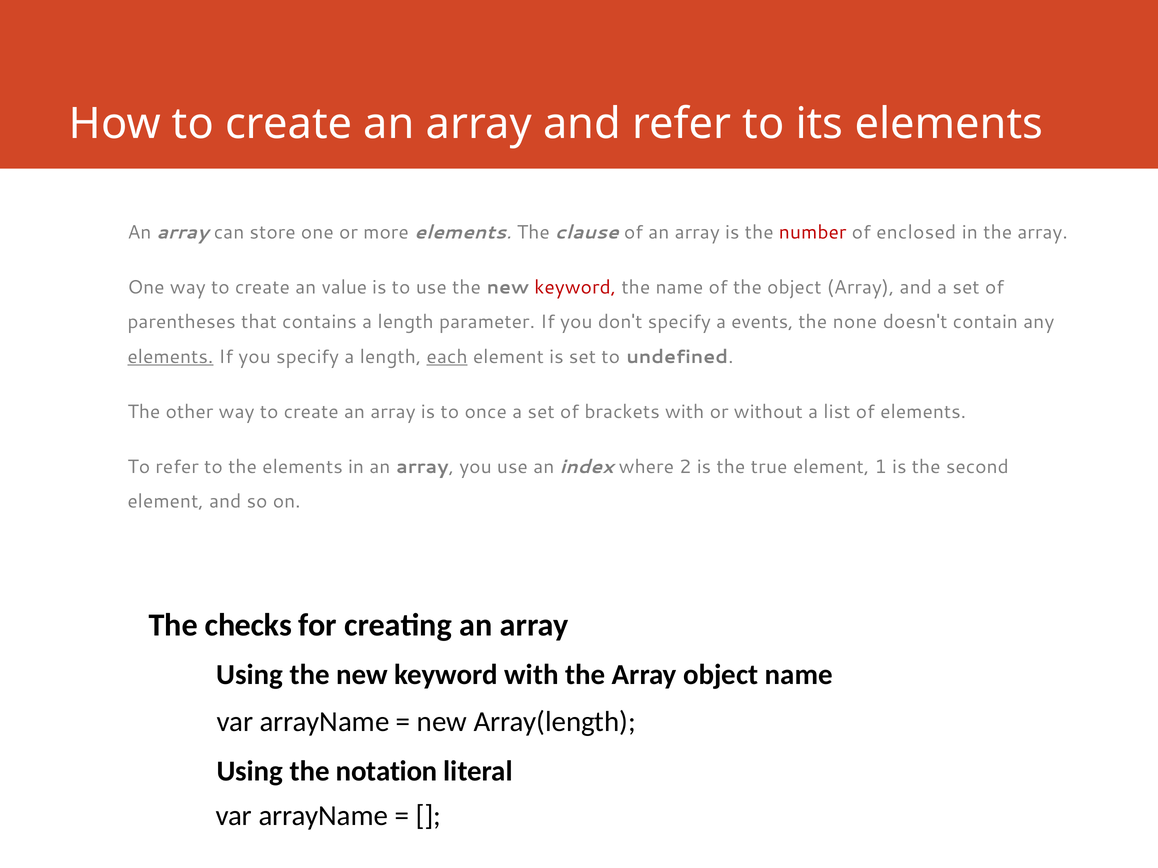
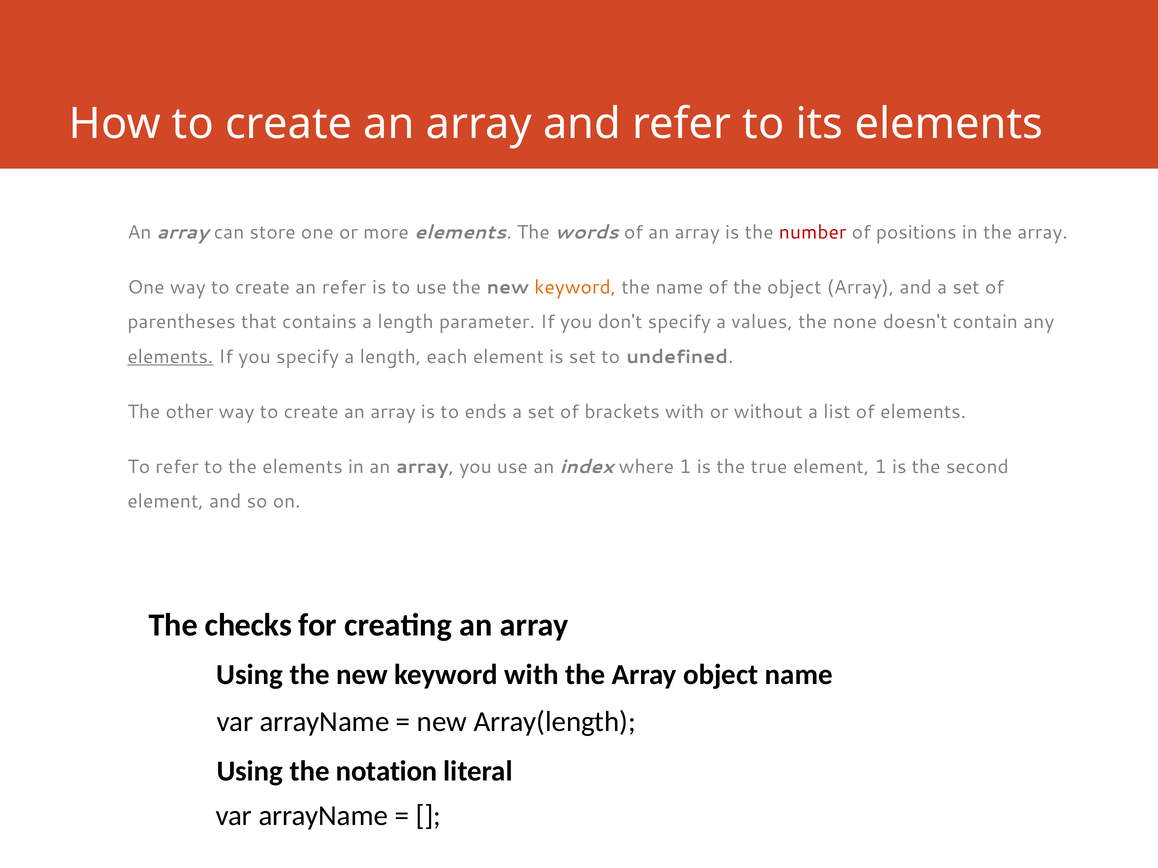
clause: clause -> words
enclosed: enclosed -> positions
an value: value -> refer
keyword at (575, 287) colour: red -> orange
events: events -> values
each underline: present -> none
once: once -> ends
where 2: 2 -> 1
